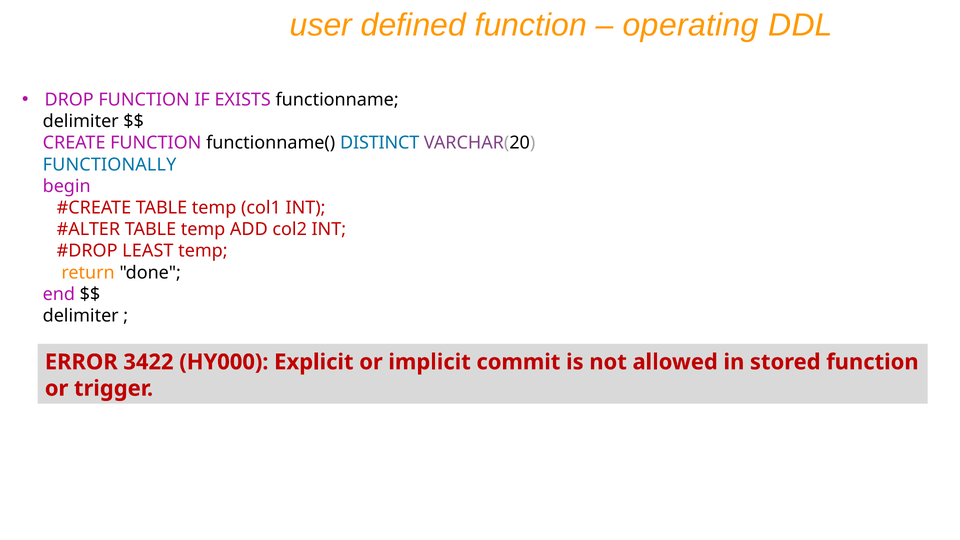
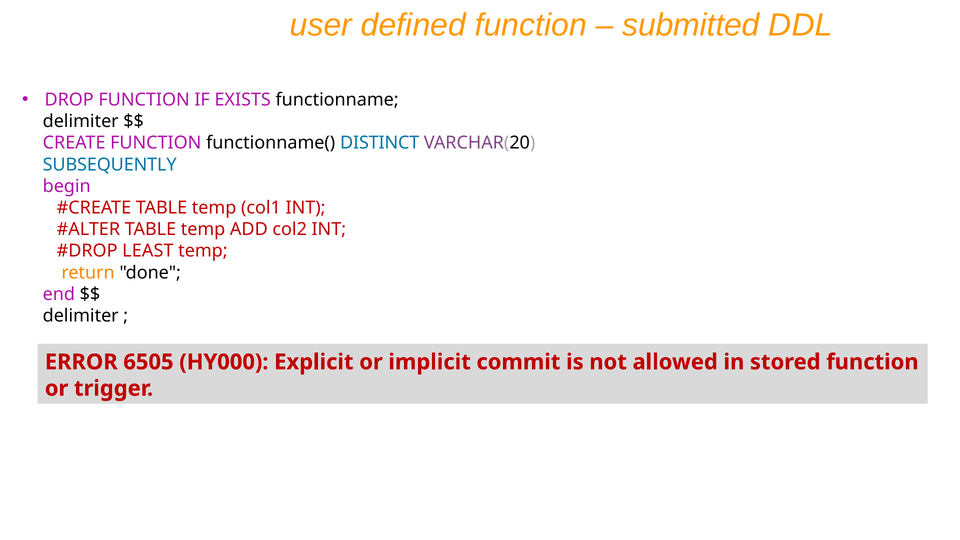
operating: operating -> submitted
FUNCTIONALLY: FUNCTIONALLY -> SUBSEQUENTLY
3422: 3422 -> 6505
